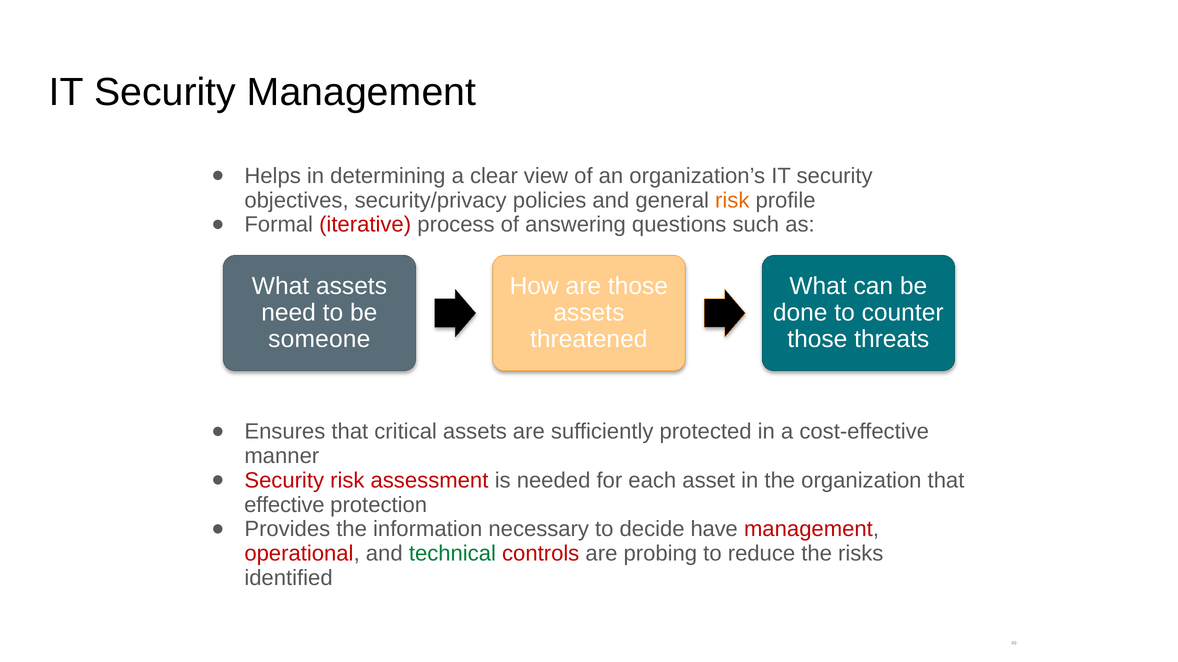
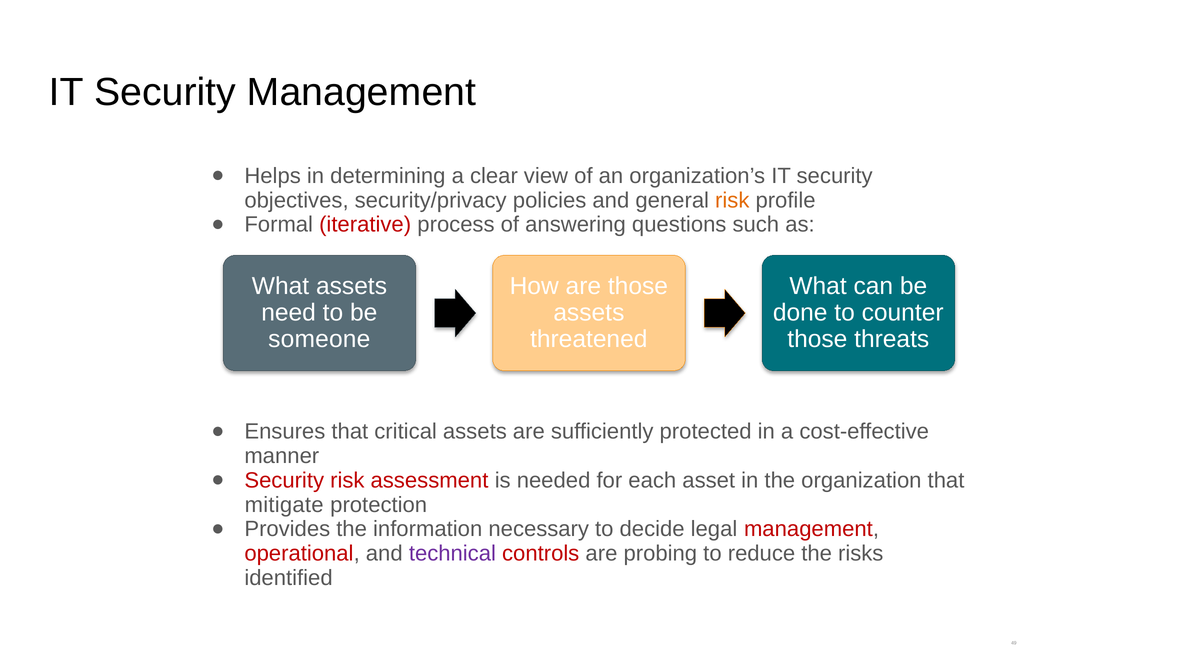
effective: effective -> mitigate
have: have -> legal
technical colour: green -> purple
